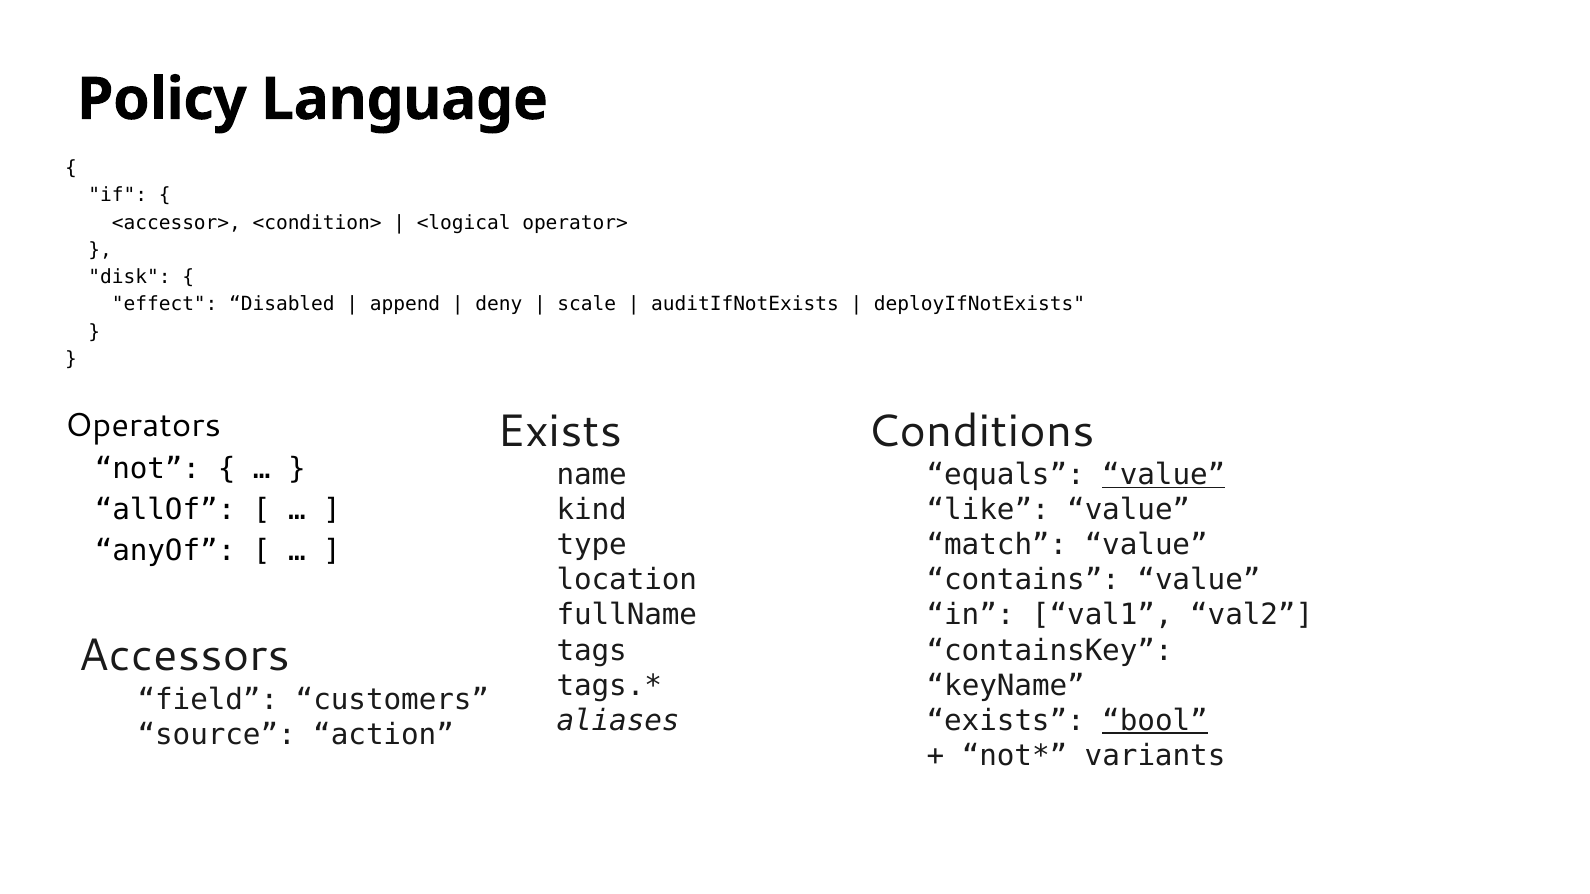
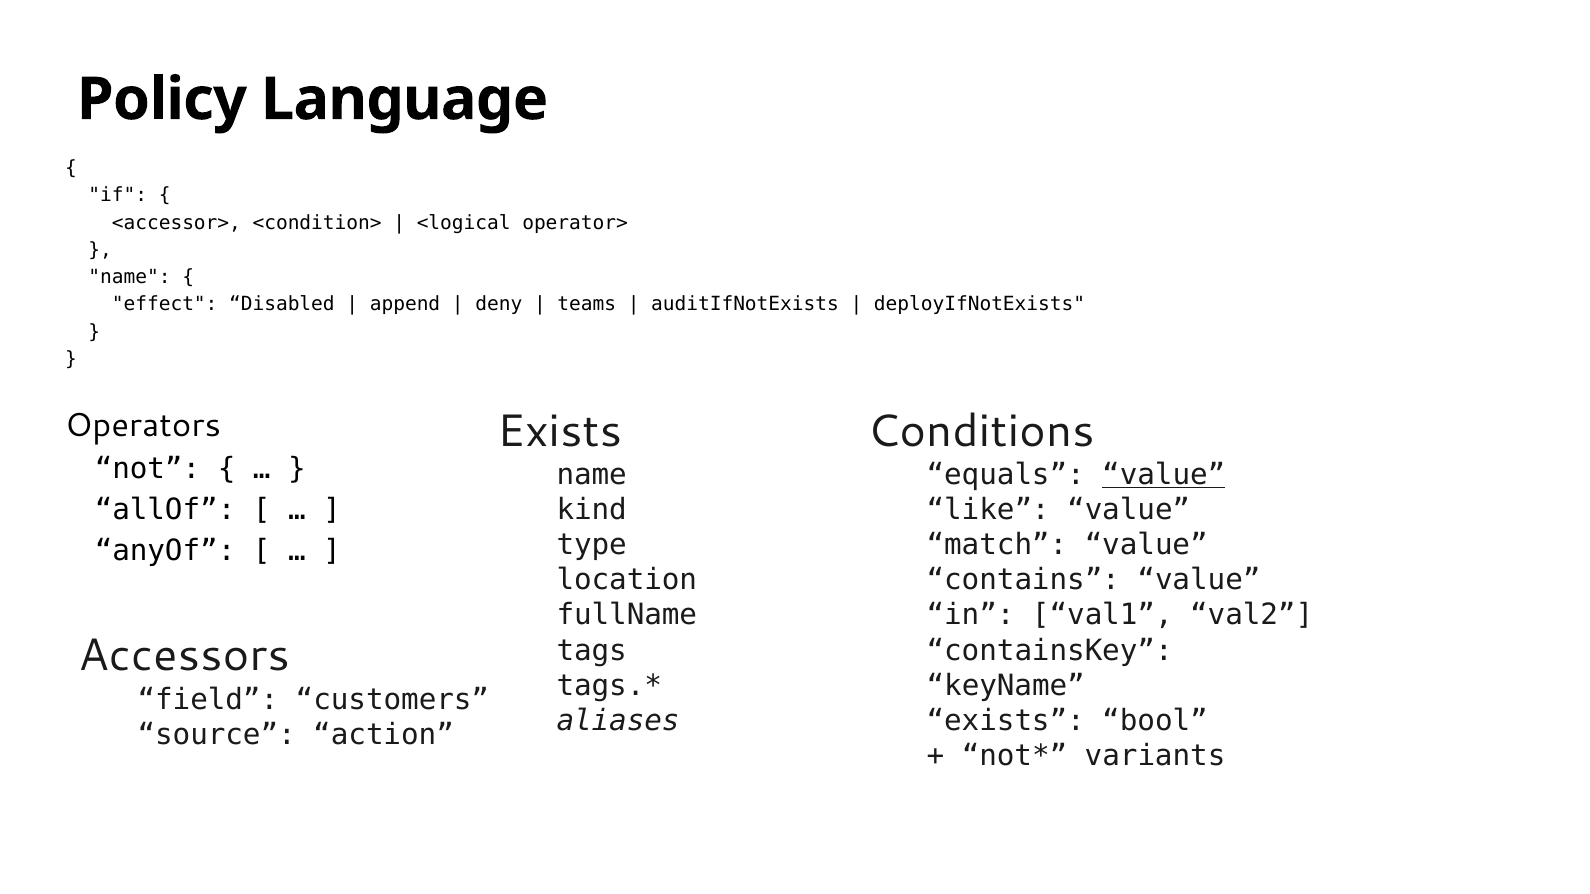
disk at (130, 277): disk -> name
scale: scale -> teams
bool underline: present -> none
